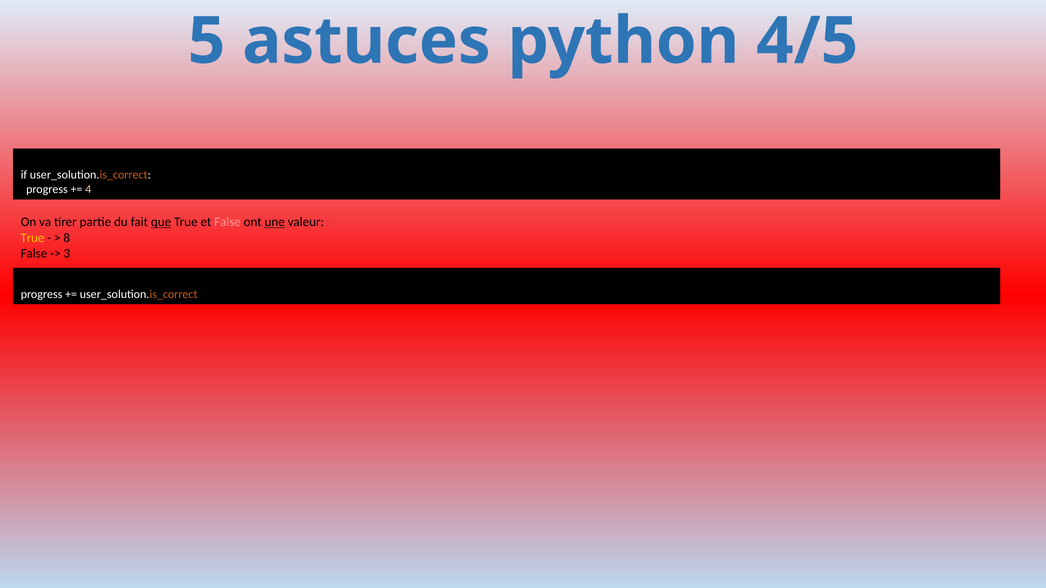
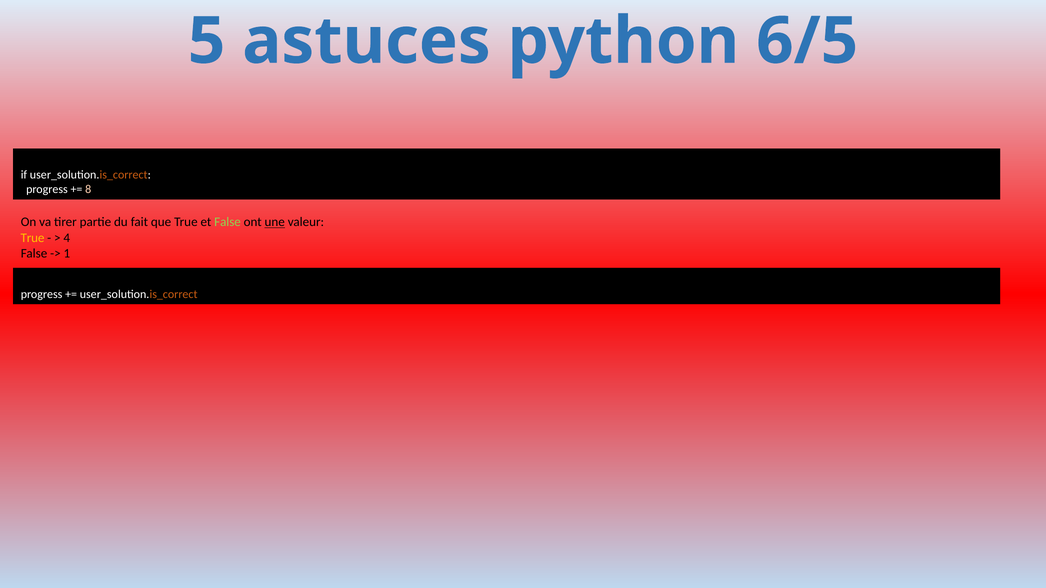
4/5: 4/5 -> 6/5
4: 4 -> 8
que underline: present -> none
False at (228, 222) colour: pink -> light green
8: 8 -> 4
3: 3 -> 1
